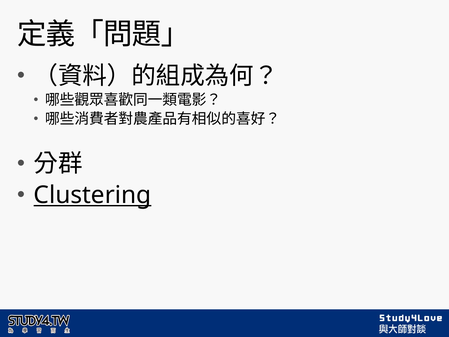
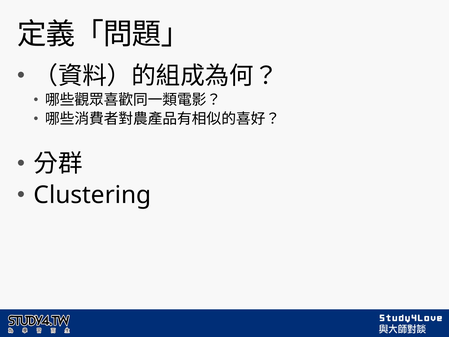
Clustering underline: present -> none
